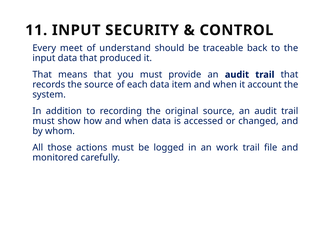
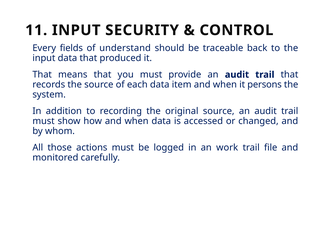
meet: meet -> fields
account: account -> persons
